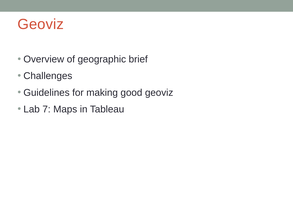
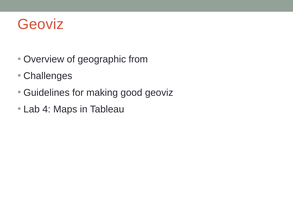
brief: brief -> from
7: 7 -> 4
